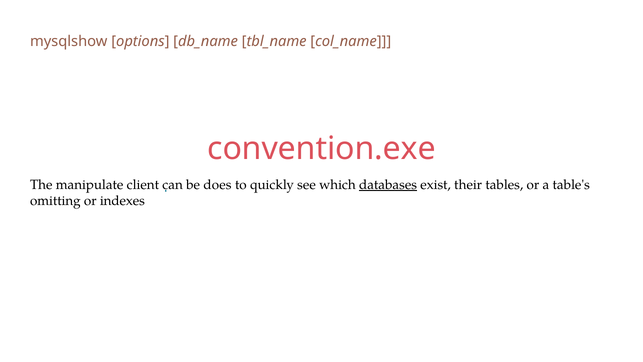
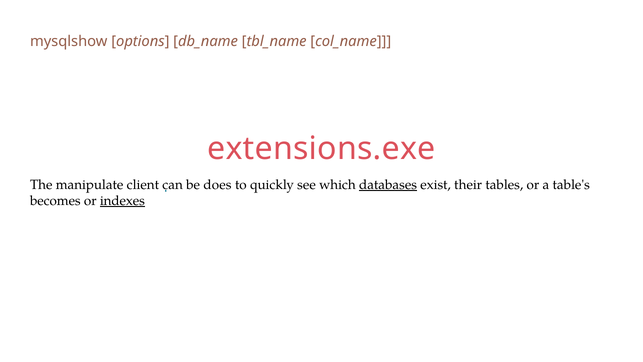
convention.exe: convention.exe -> extensions.exe
omitting: omitting -> becomes
indexes underline: none -> present
